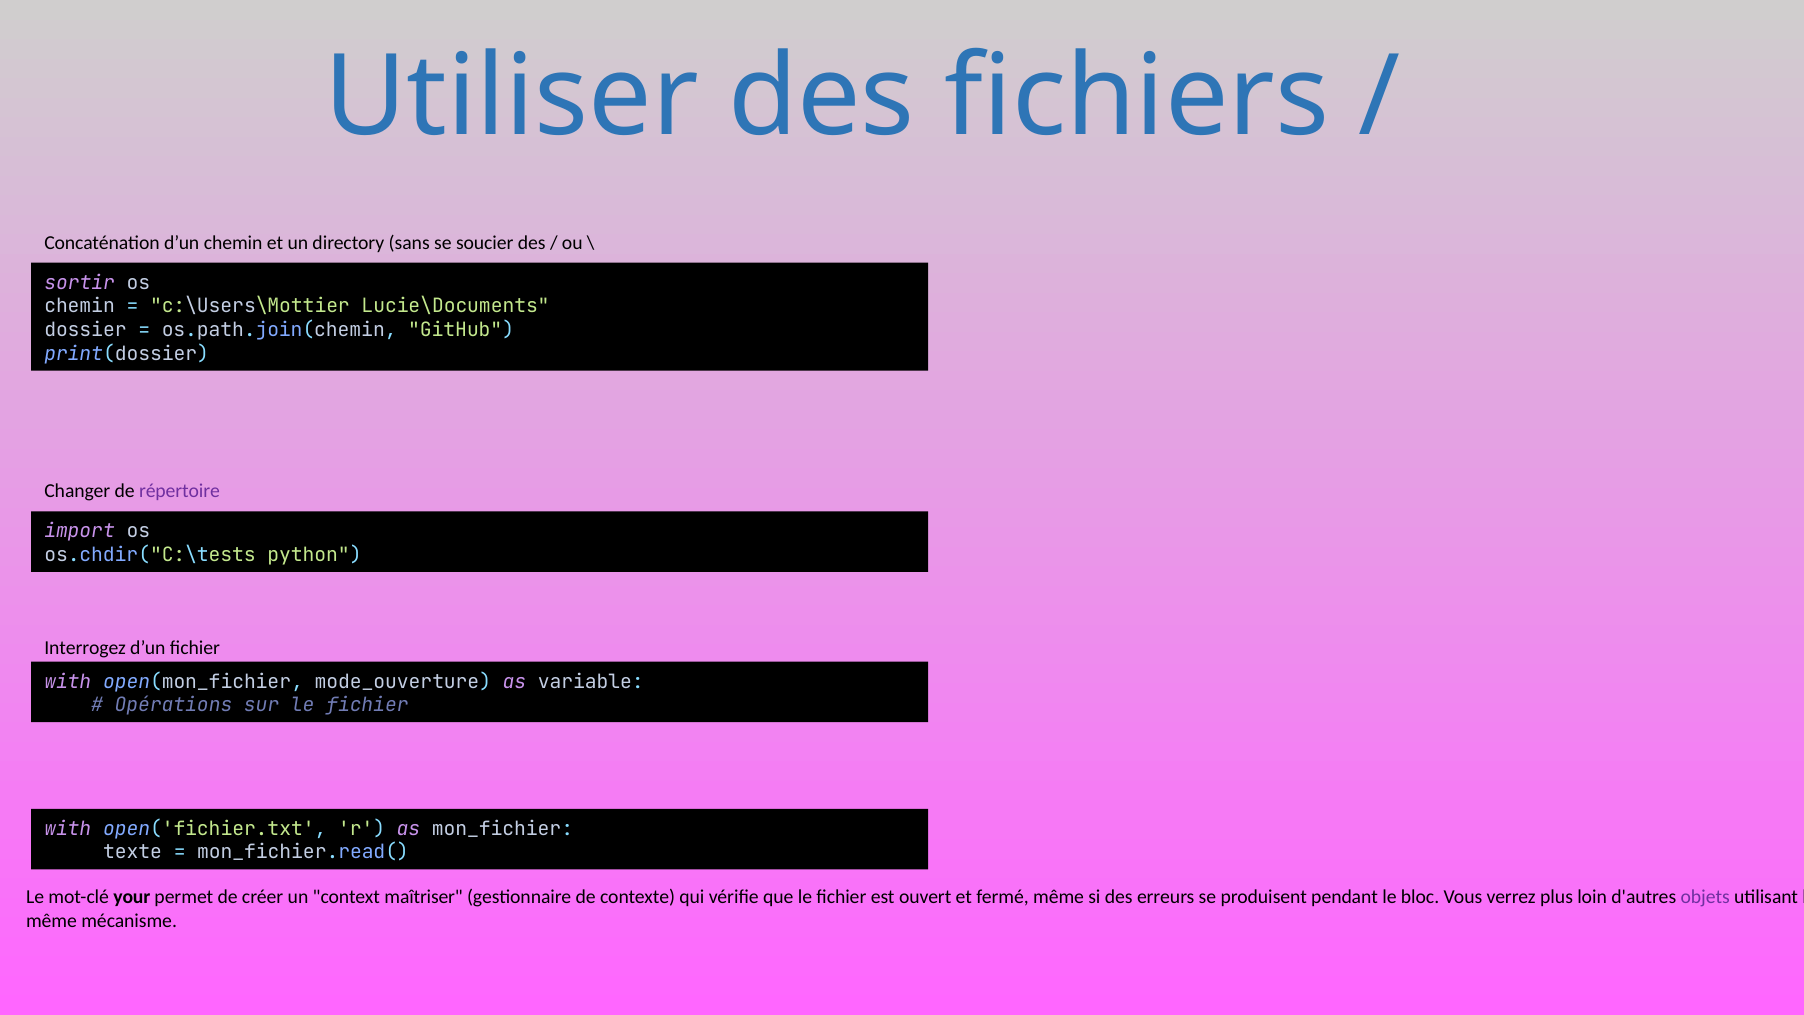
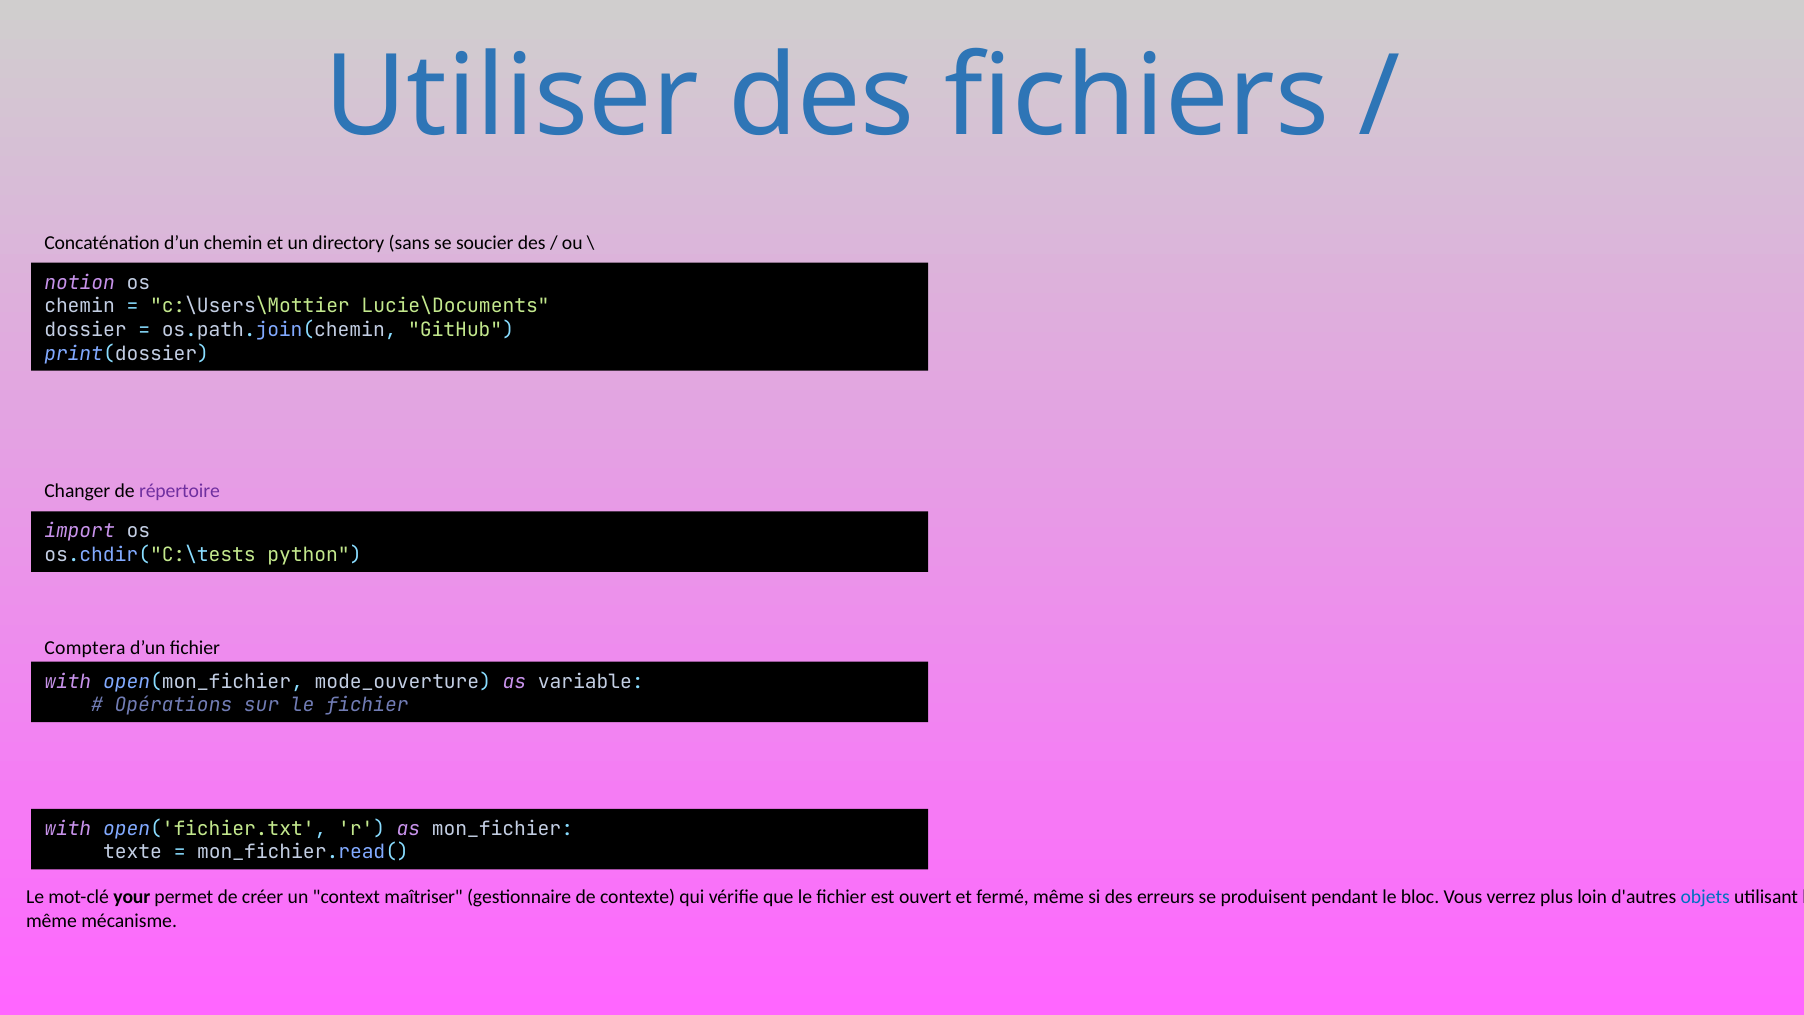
sortir: sortir -> notion
Interrogez: Interrogez -> Comptera
objets colour: purple -> blue
